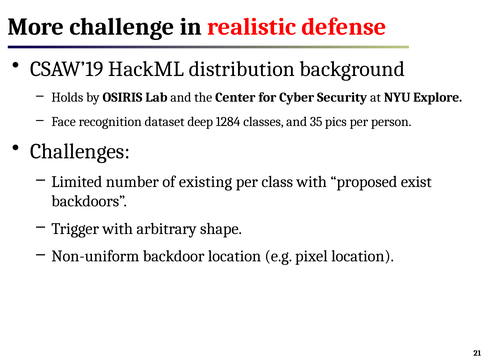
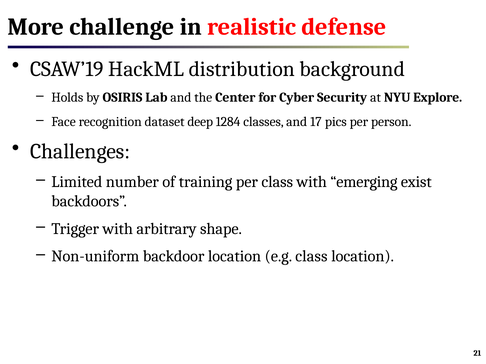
35: 35 -> 17
existing: existing -> training
proposed: proposed -> emerging
e.g pixel: pixel -> class
